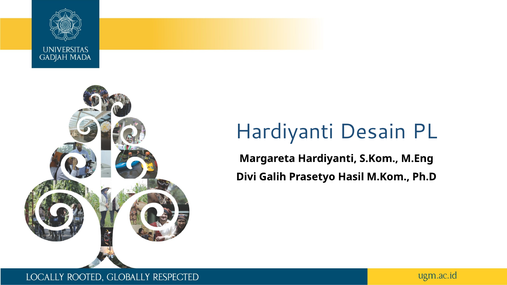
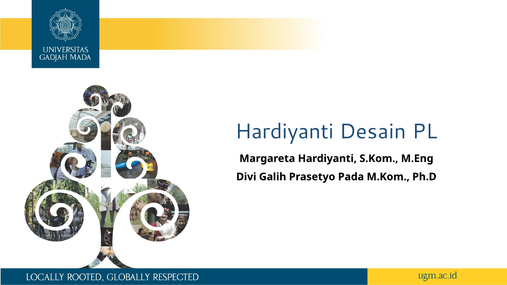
Hasil: Hasil -> Pada
